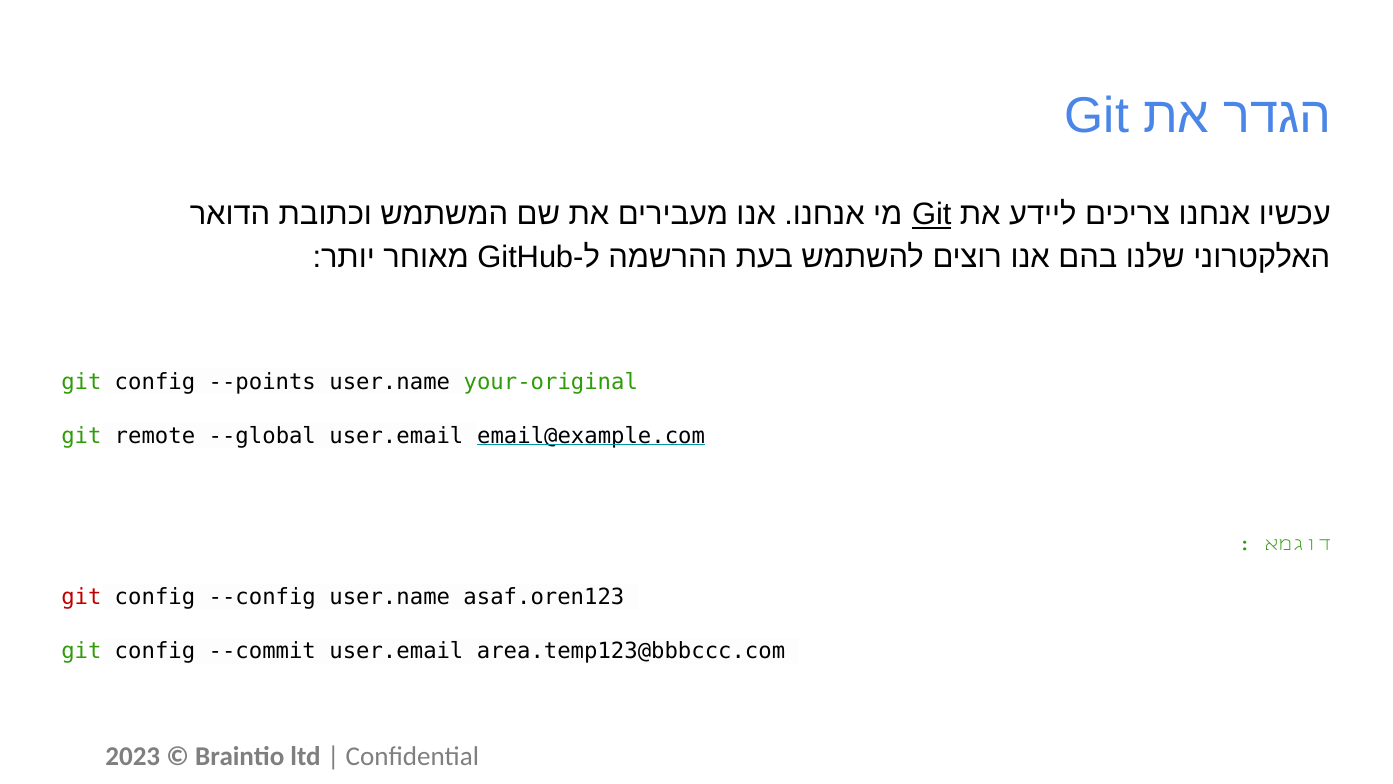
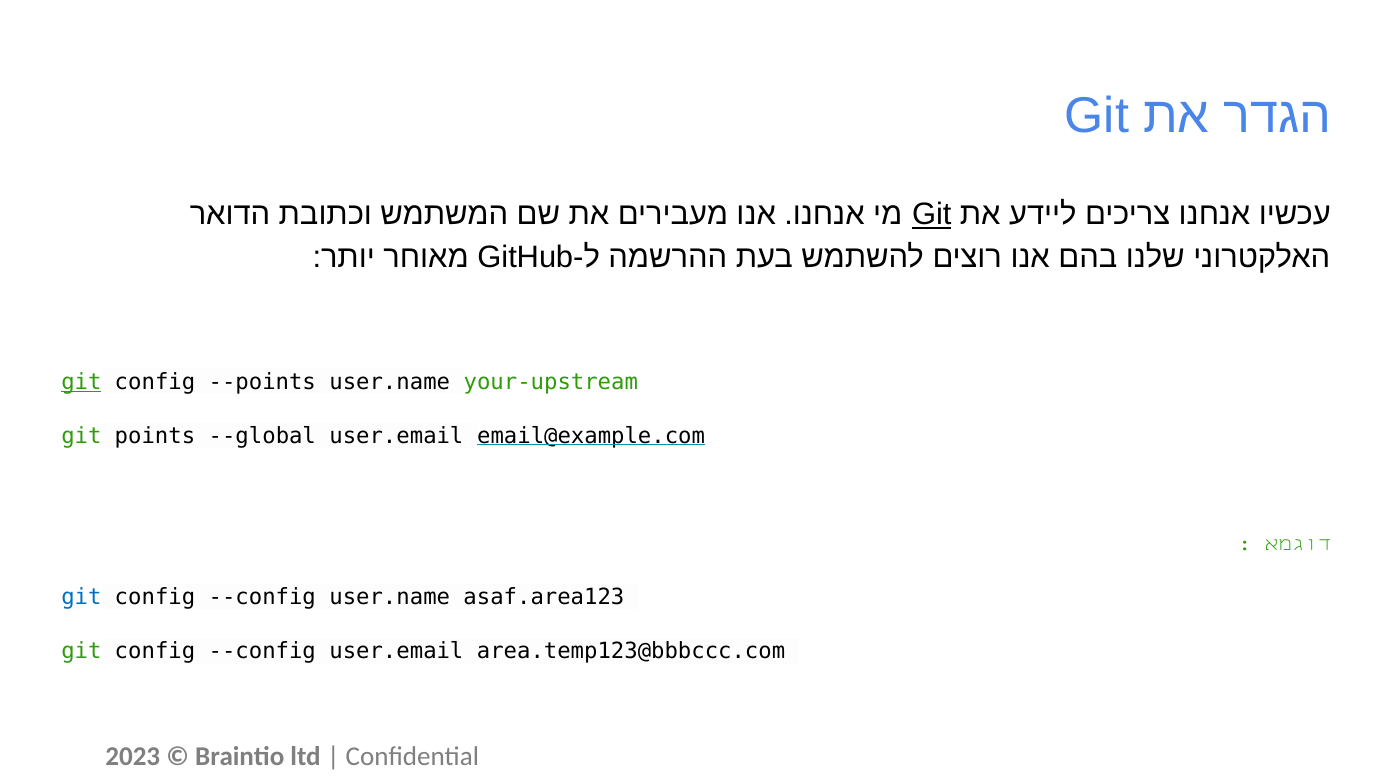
git at (81, 382) underline: none -> present
your-original: your-original -> your-upstream
remote: remote -> points
git at (81, 597) colour: red -> blue
asaf.oren123: asaf.oren123 -> asaf.area123
--commit at (262, 651): --commit -> --config
